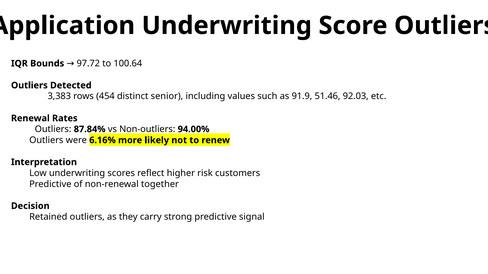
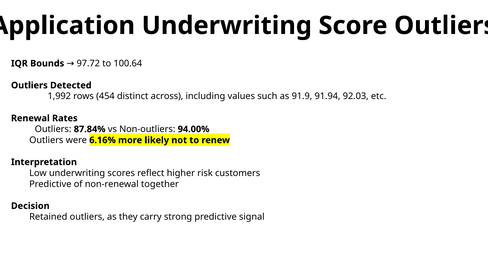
3,383: 3,383 -> 1,992
senior: senior -> across
51.46: 51.46 -> 91.94
